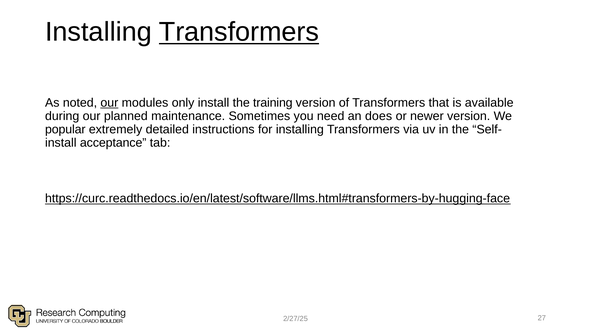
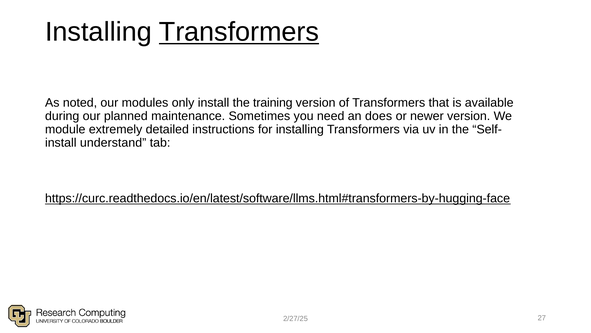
our at (109, 103) underline: present -> none
popular: popular -> module
acceptance: acceptance -> understand
